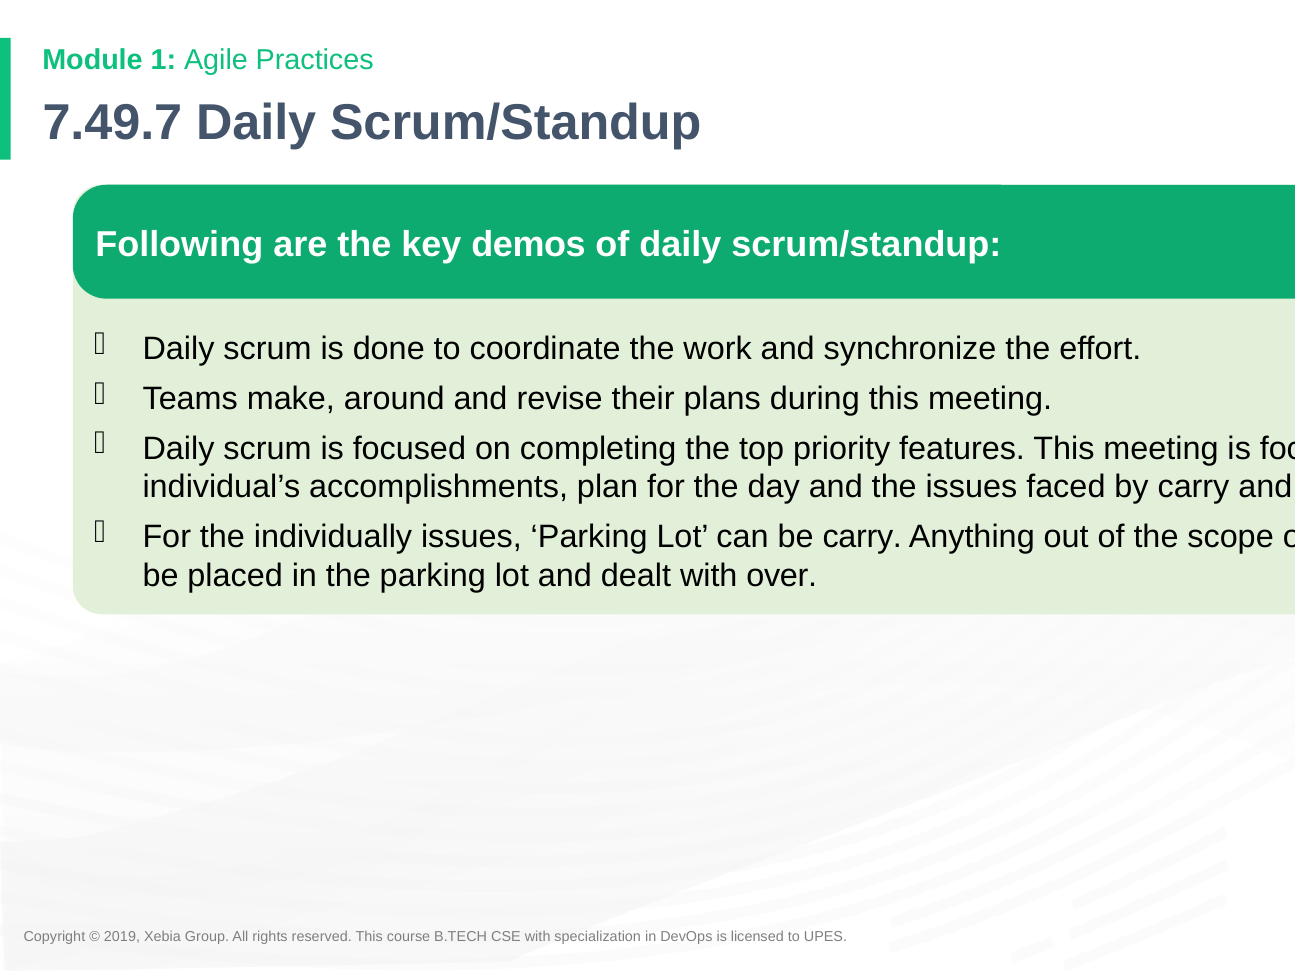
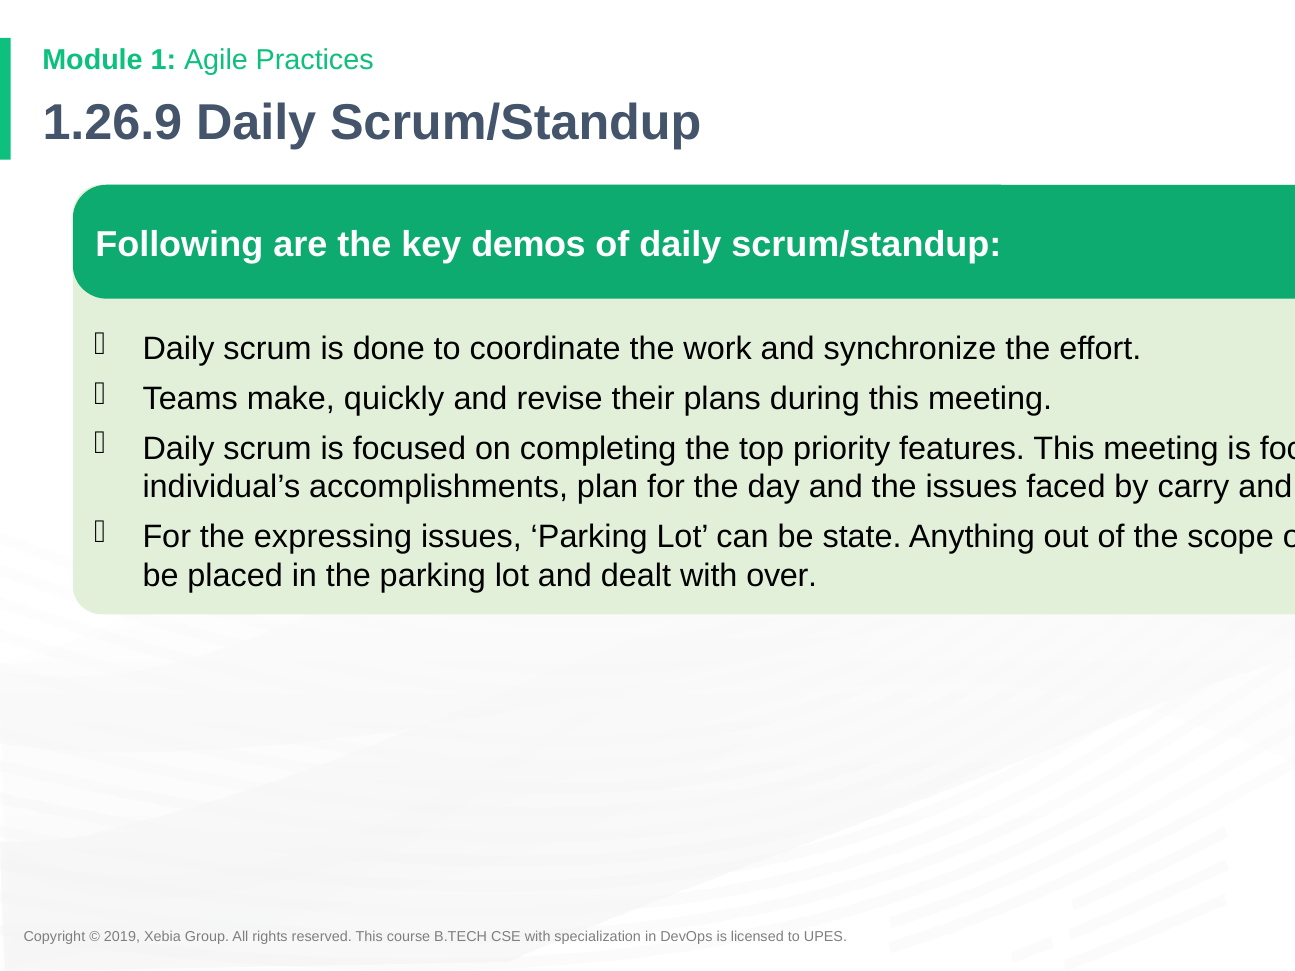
7.49.7: 7.49.7 -> 1.26.9
around: around -> quickly
individually: individually -> expressing
be carry: carry -> state
